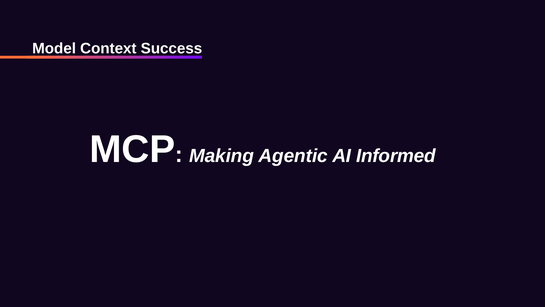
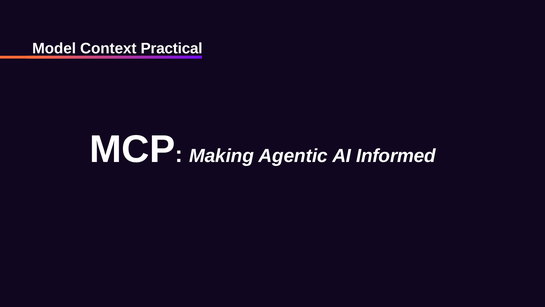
Success: Success -> Practical
